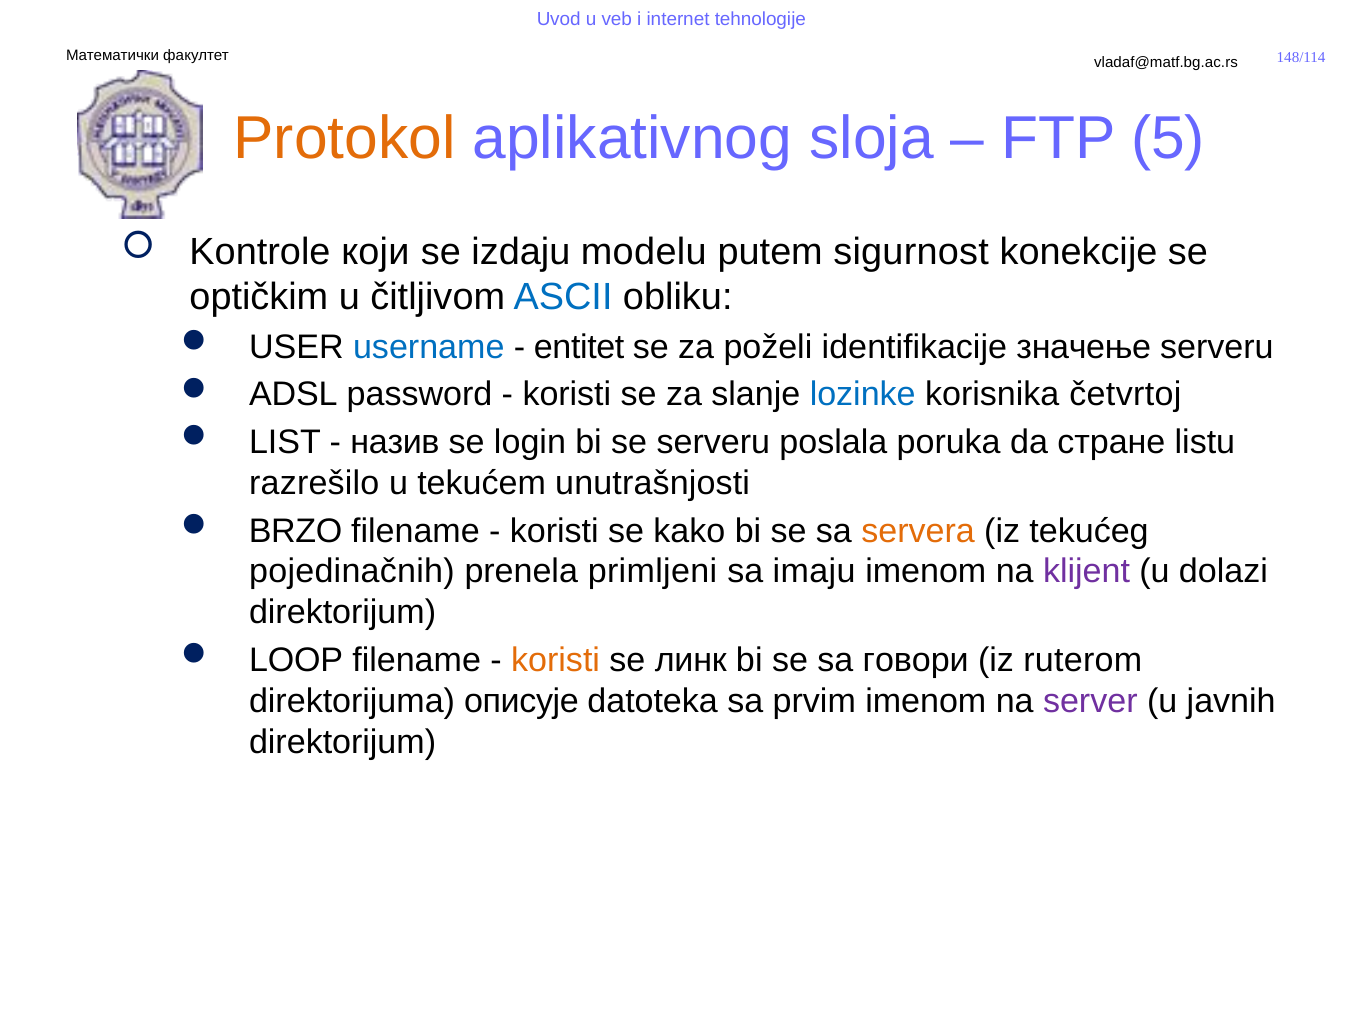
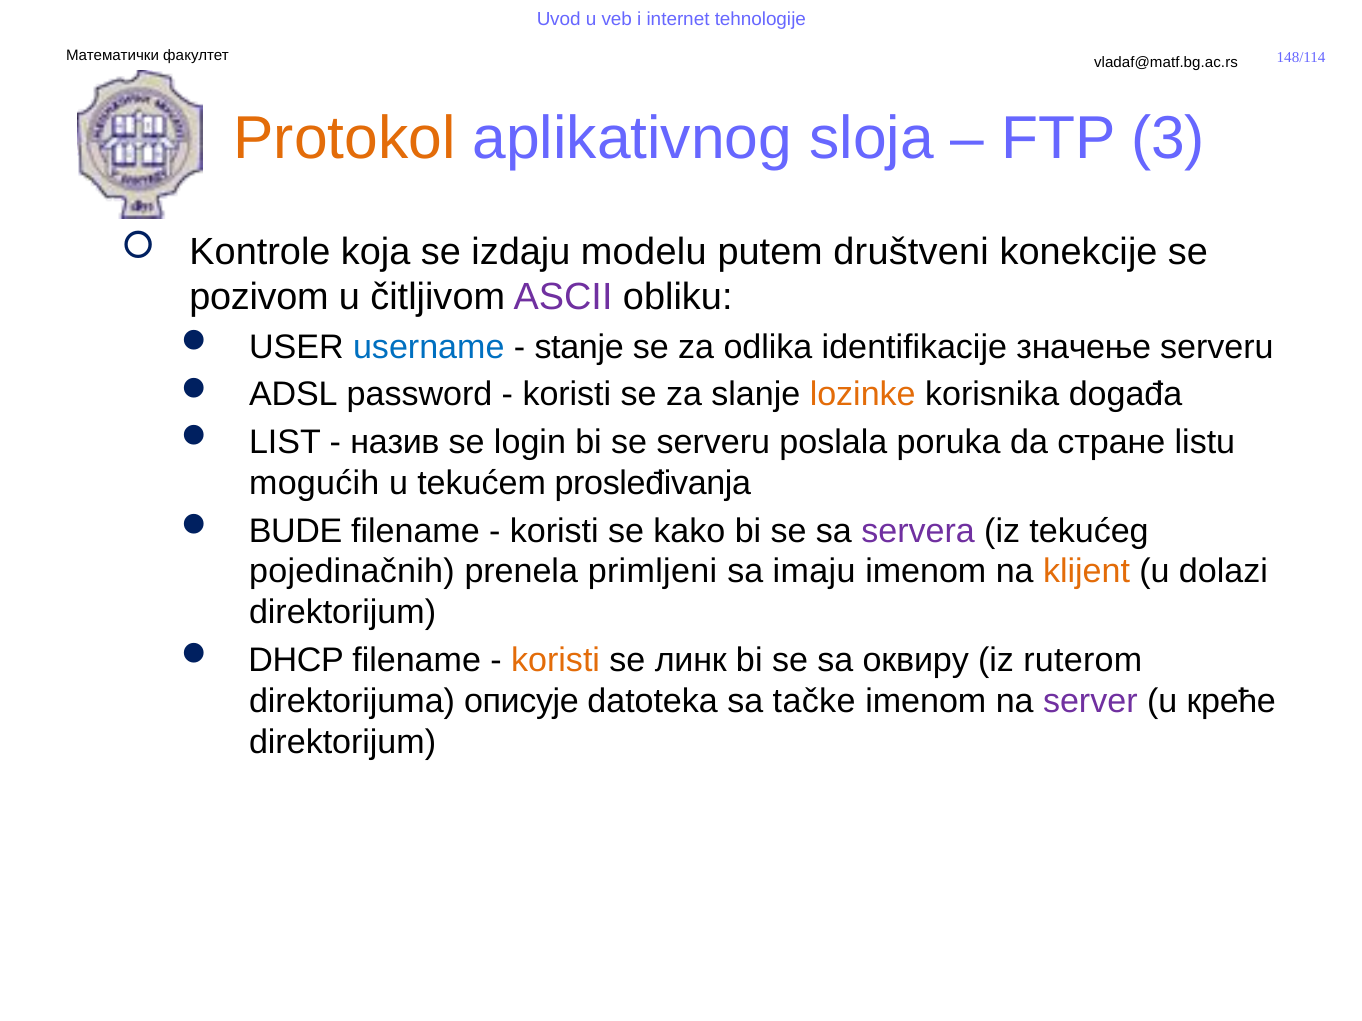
5: 5 -> 3
који: који -> koja
sigurnost: sigurnost -> društveni
optičkim: optičkim -> pozivom
ASCII colour: blue -> purple
entitet: entitet -> stanje
poželi: poželi -> odlika
lozinke colour: blue -> orange
četvrtoj: četvrtoj -> događa
razrešilo: razrešilo -> mogućih
unutrašnjosti: unutrašnjosti -> prosleđivanja
BRZO: BRZO -> BUDE
servera colour: orange -> purple
klijent colour: purple -> orange
LOOP: LOOP -> DHCP
говори: говори -> оквиру
prvim: prvim -> tačke
javnih: javnih -> креће
